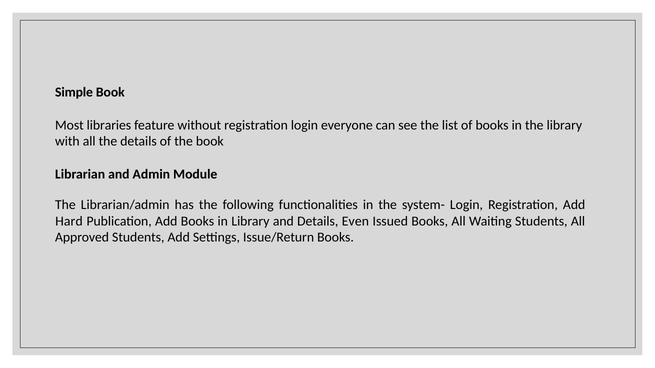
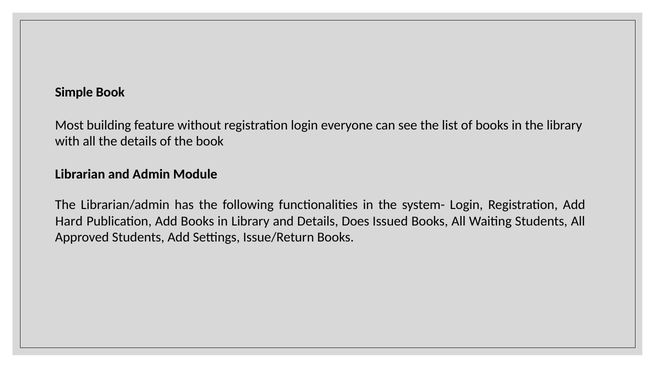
libraries: libraries -> building
Even: Even -> Does
